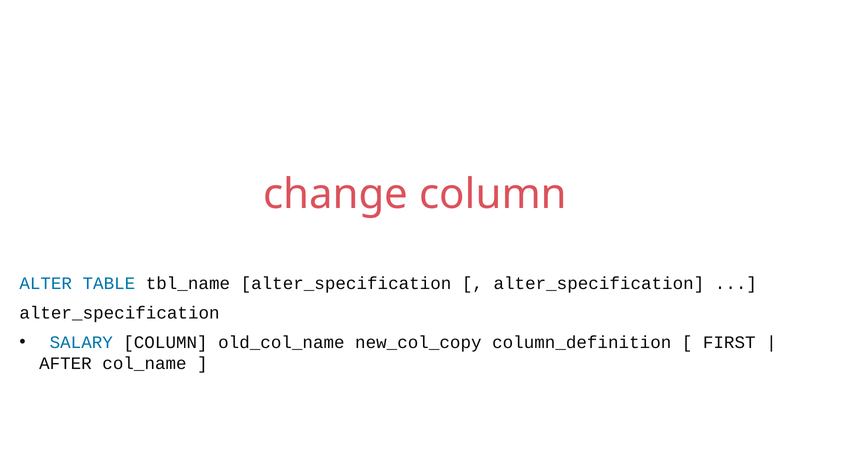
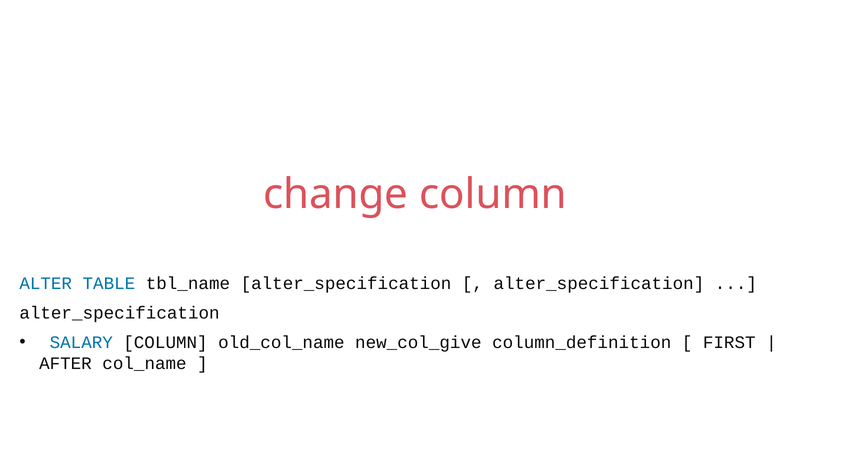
new_col_copy: new_col_copy -> new_col_give
